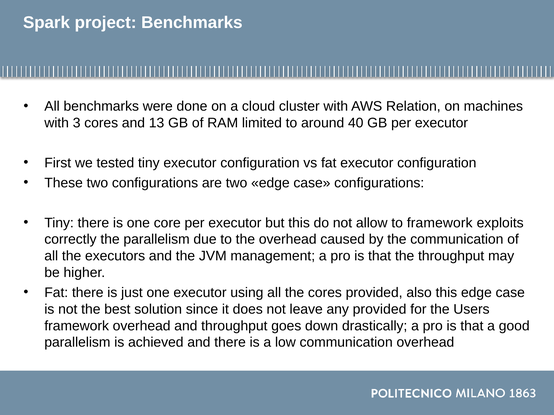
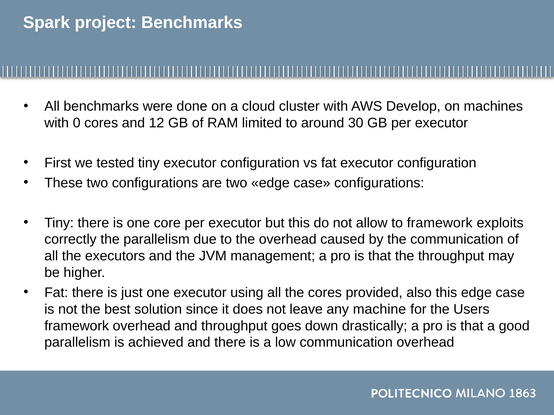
Relation: Relation -> Develop
3: 3 -> 0
13: 13 -> 12
40: 40 -> 30
any provided: provided -> machine
